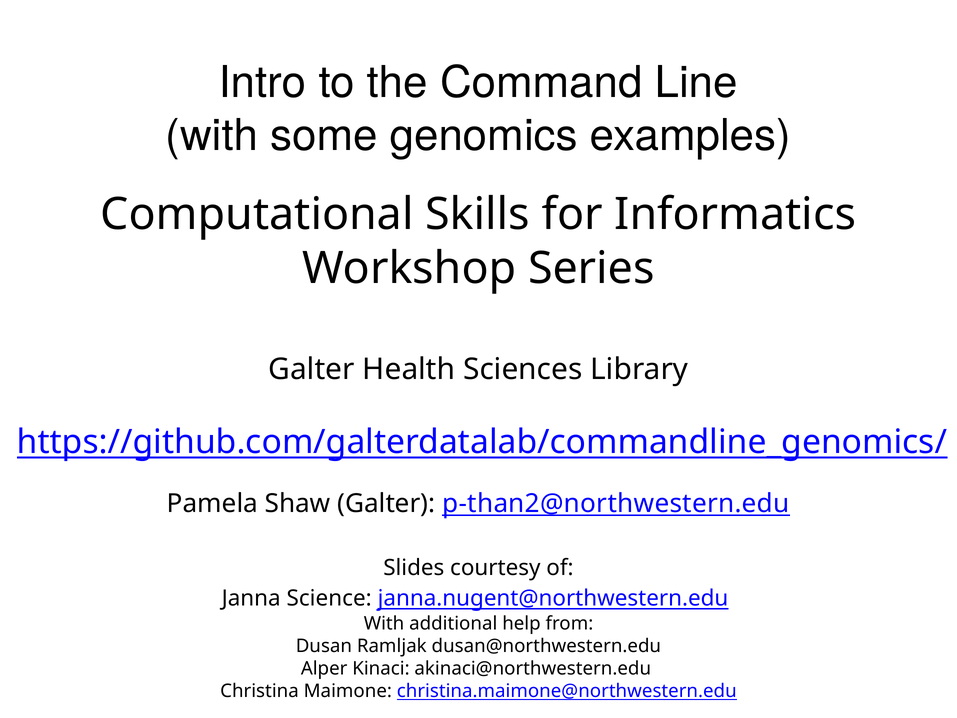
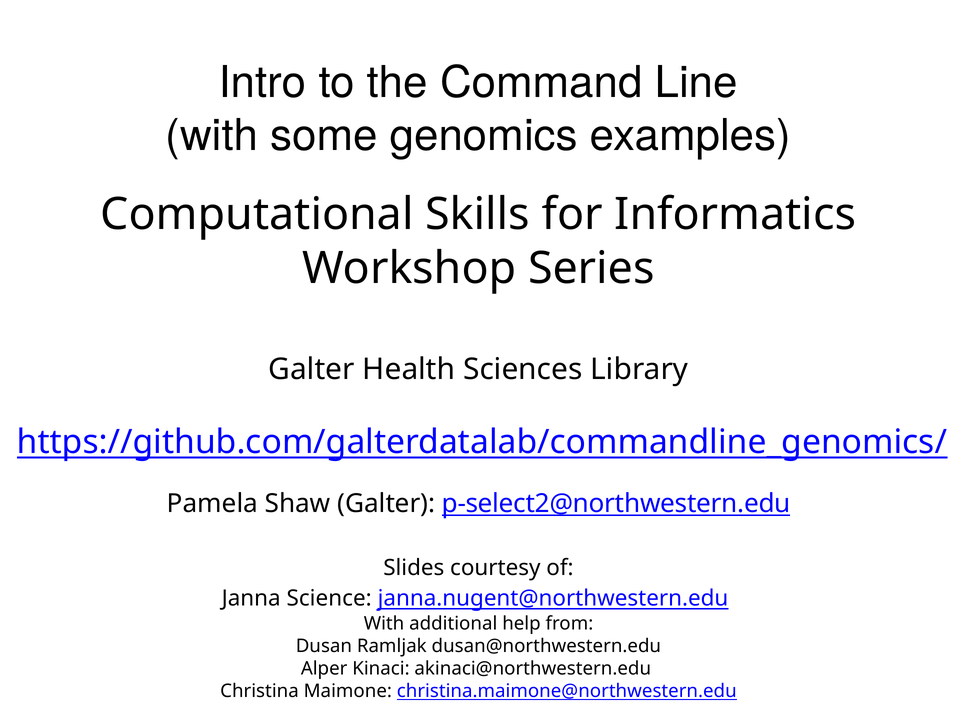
p-than2@northwestern.edu: p-than2@northwestern.edu -> p-select2@northwestern.edu
